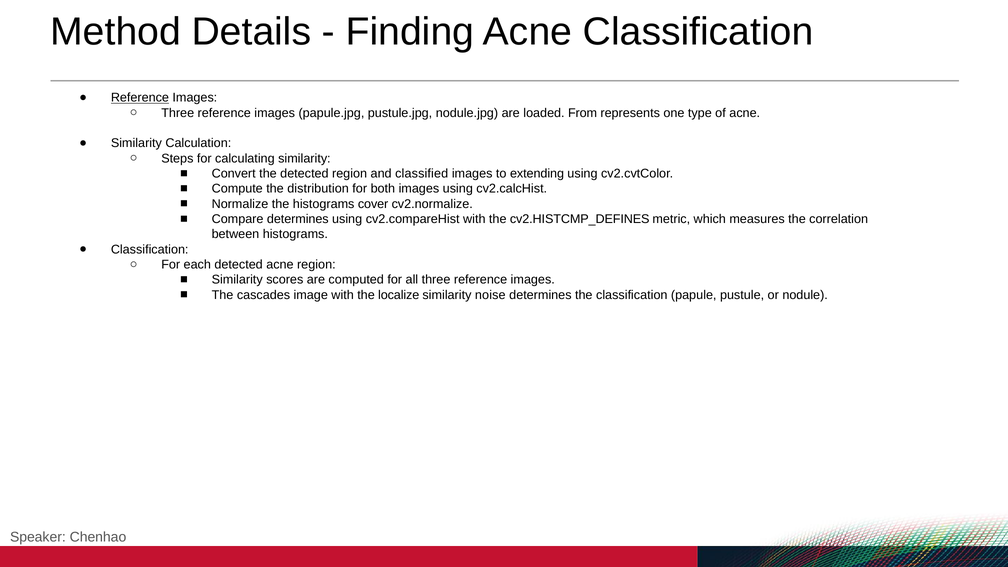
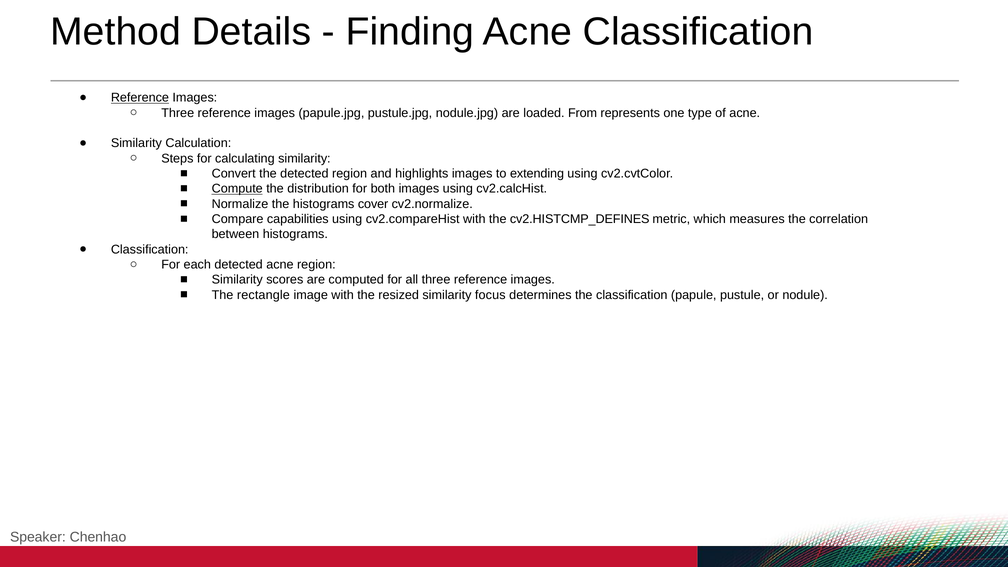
classified: classified -> highlights
Compute underline: none -> present
Compare determines: determines -> capabilities
cascades: cascades -> rectangle
localize: localize -> resized
noise: noise -> focus
